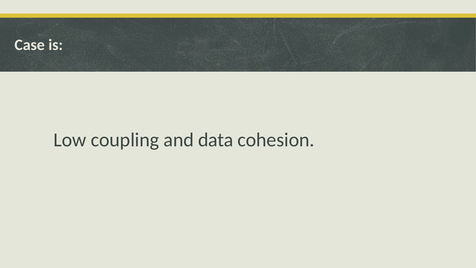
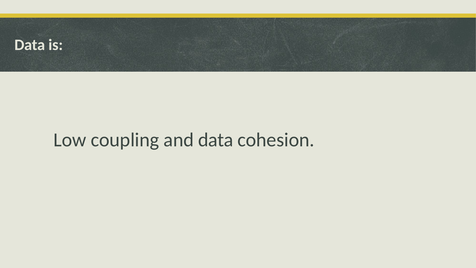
Case at (30, 45): Case -> Data
